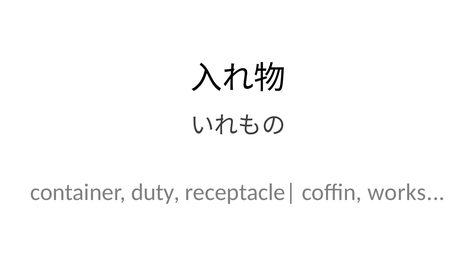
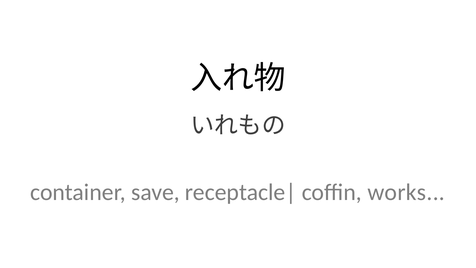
duty: duty -> save
